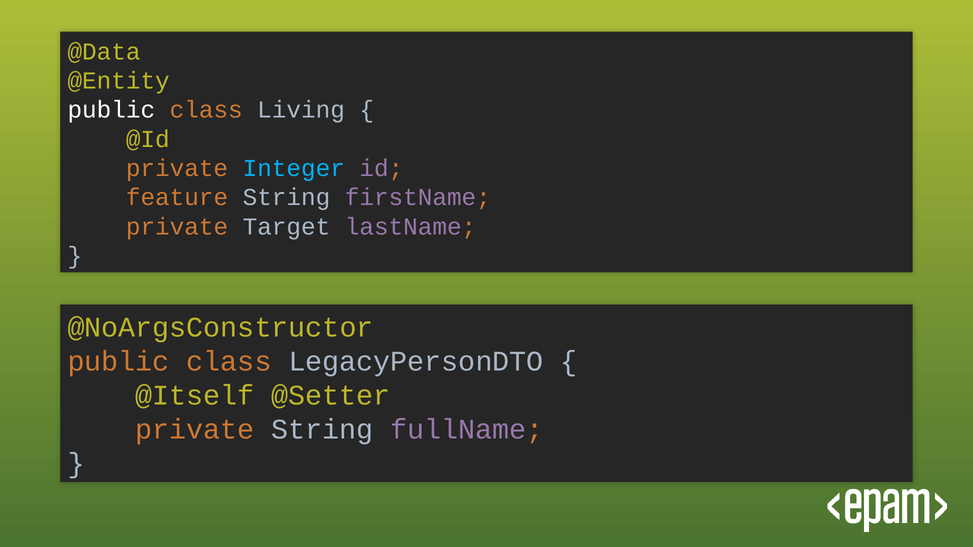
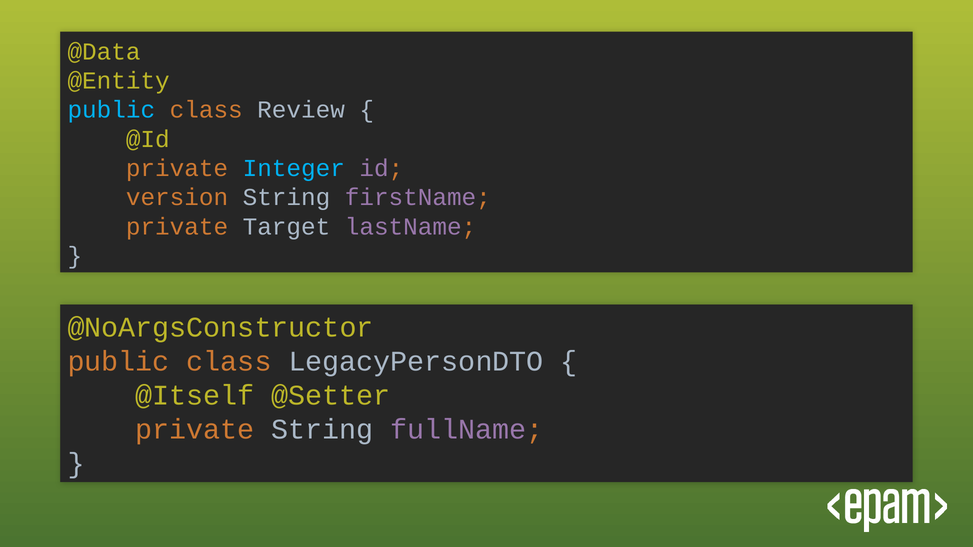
public at (111, 110) colour: white -> light blue
Living: Living -> Review
feature: feature -> version
